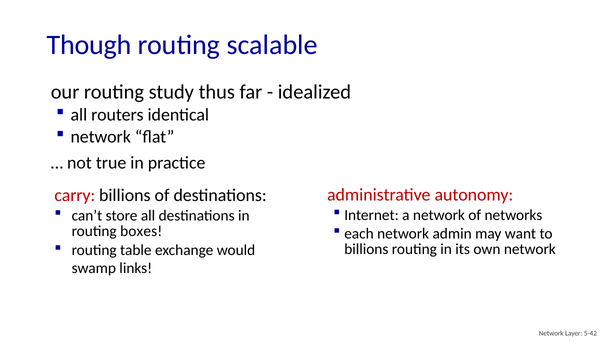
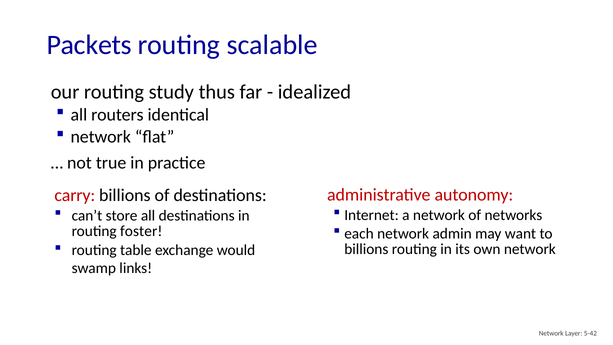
Though: Though -> Packets
boxes: boxes -> foster
